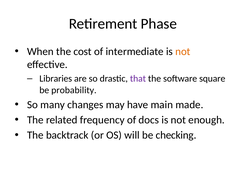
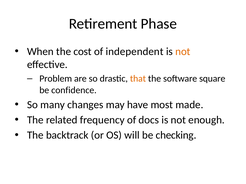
intermediate: intermediate -> independent
Libraries: Libraries -> Problem
that colour: purple -> orange
probability: probability -> confidence
main: main -> most
